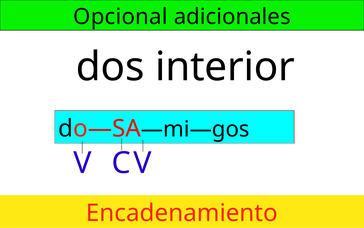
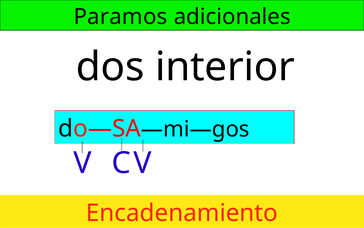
Opcional: Opcional -> Paramos
